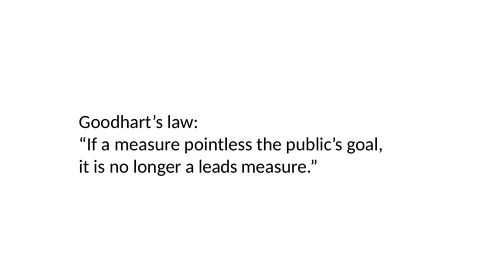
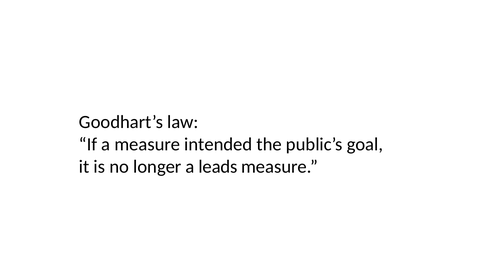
pointless: pointless -> intended
